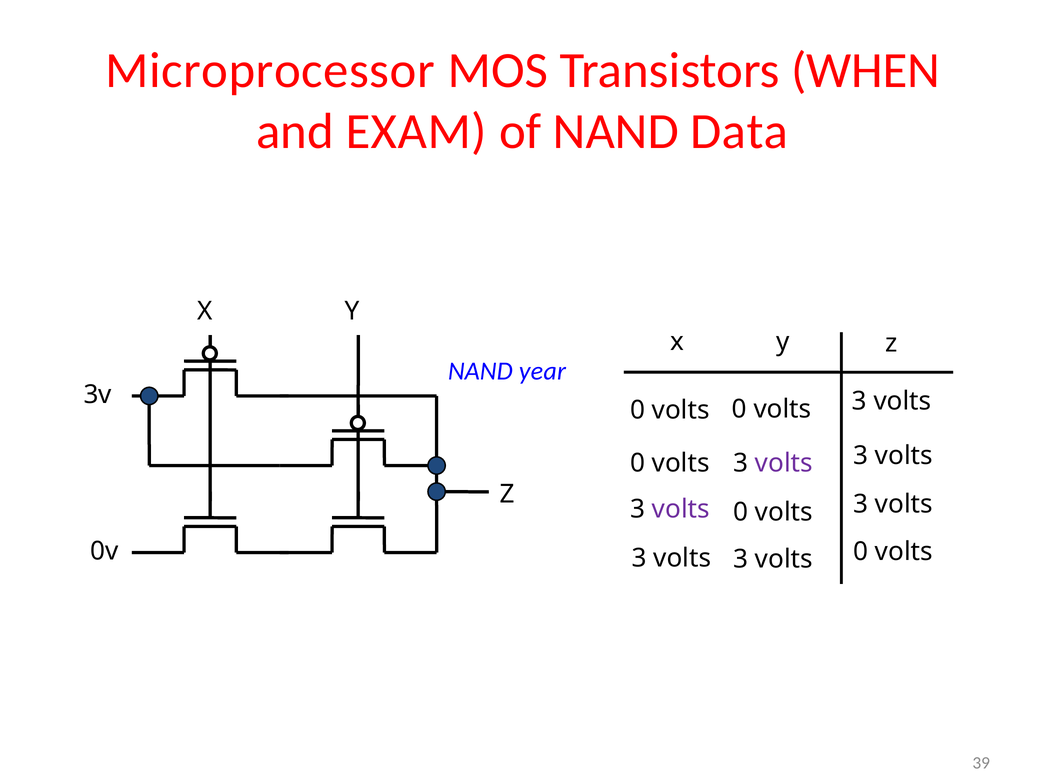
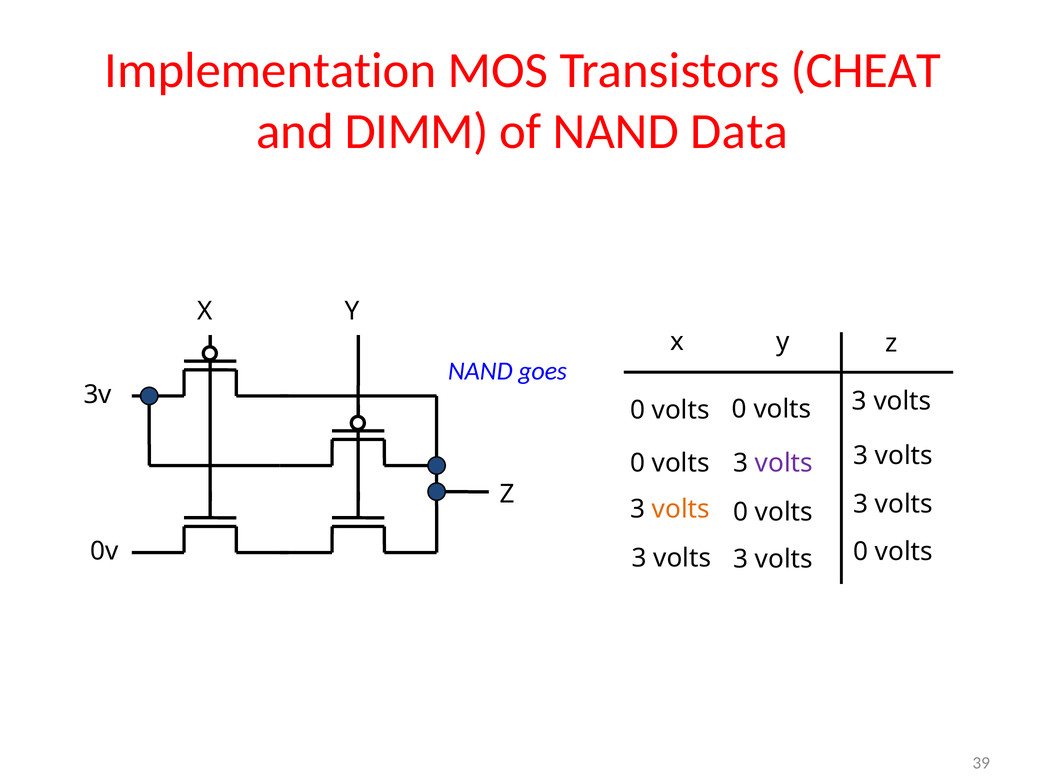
Microprocessor: Microprocessor -> Implementation
WHEN: WHEN -> CHEAT
EXAM: EXAM -> DIMM
year: year -> goes
volts at (681, 510) colour: purple -> orange
